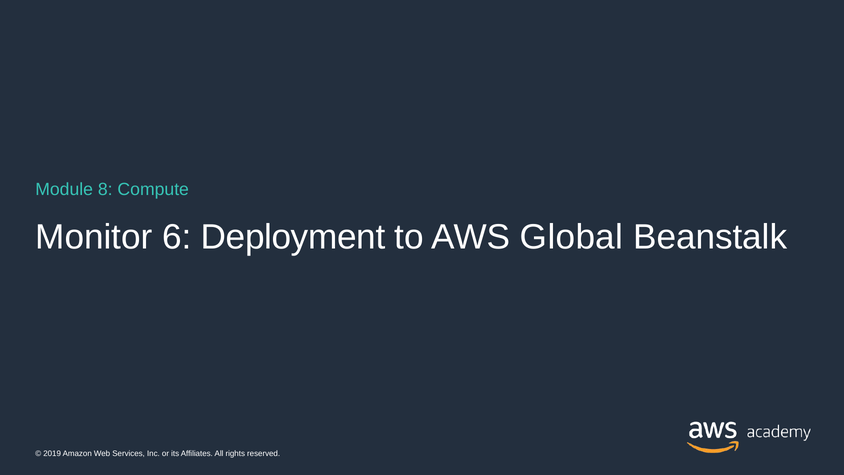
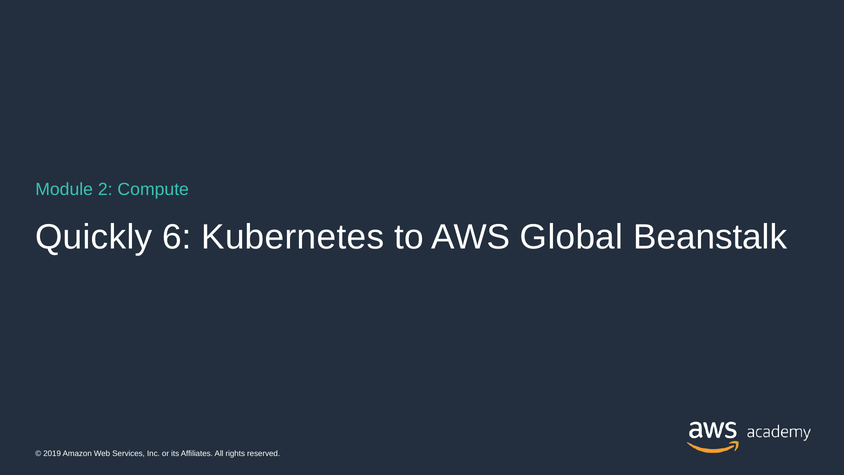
8: 8 -> 2
Monitor: Monitor -> Quickly
Deployment: Deployment -> Kubernetes
